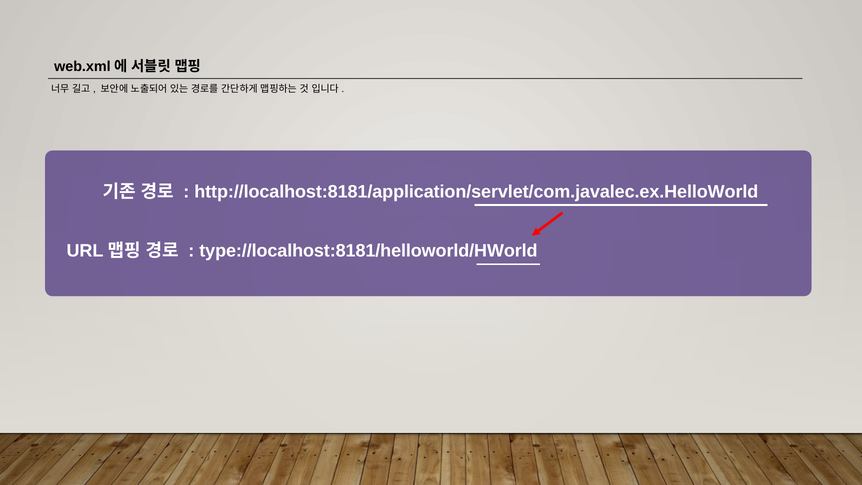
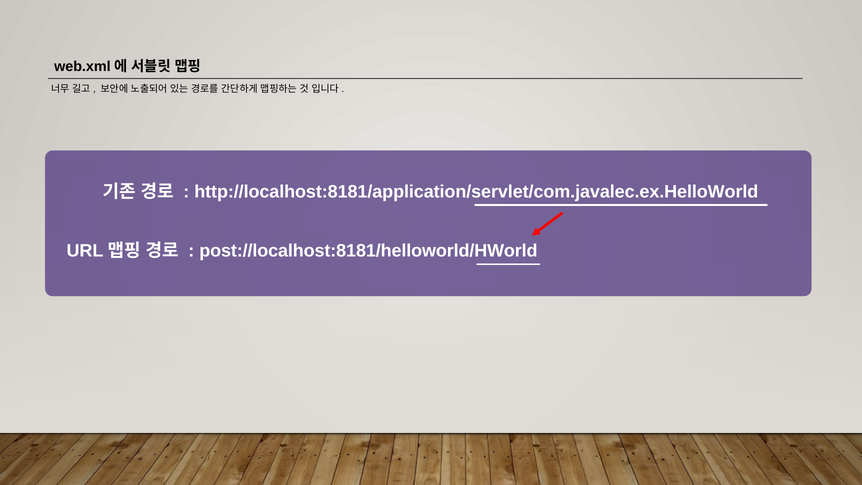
type://localhost:8181/helloworld/HWorld: type://localhost:8181/helloworld/HWorld -> post://localhost:8181/helloworld/HWorld
